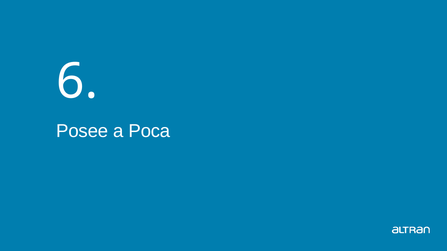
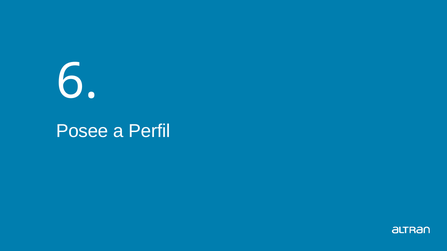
Poca: Poca -> Perfil
